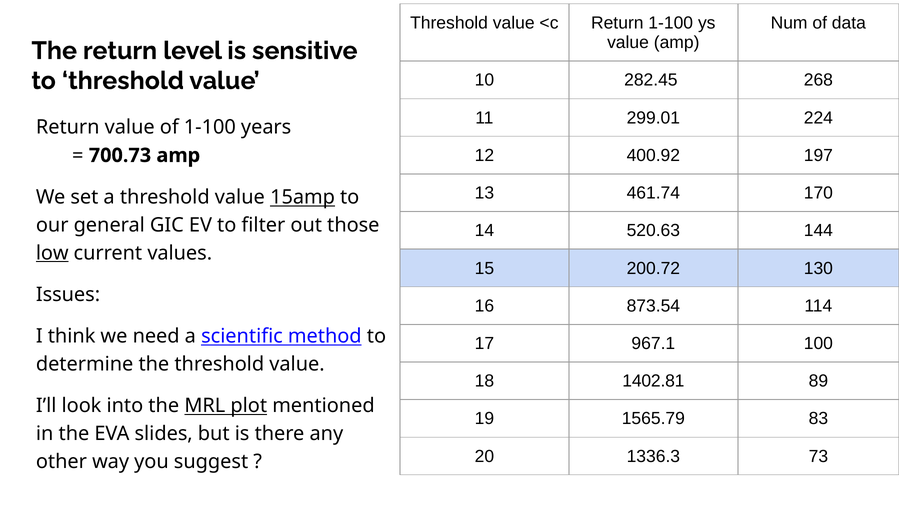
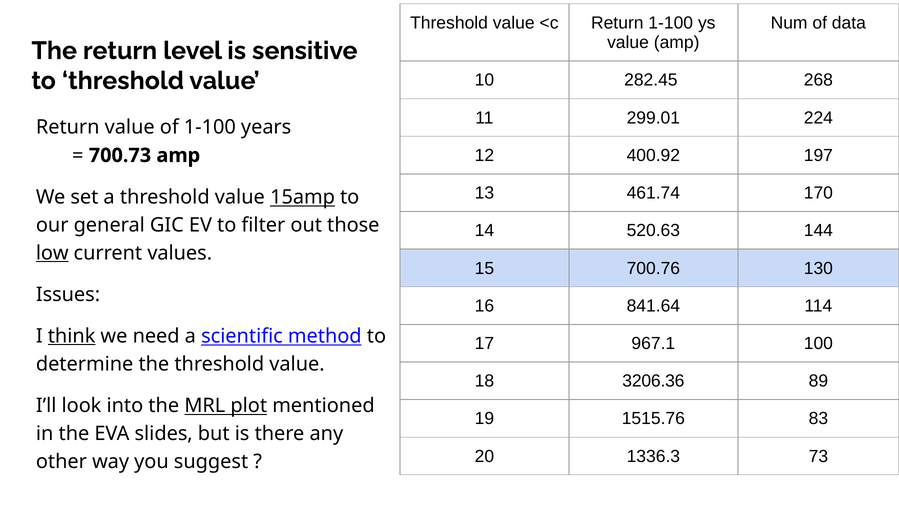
200.72: 200.72 -> 700.76
873.54: 873.54 -> 841.64
think underline: none -> present
1402.81: 1402.81 -> 3206.36
1565.79: 1565.79 -> 1515.76
